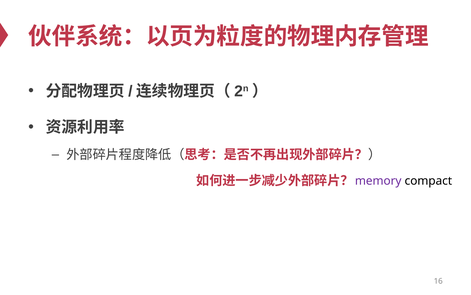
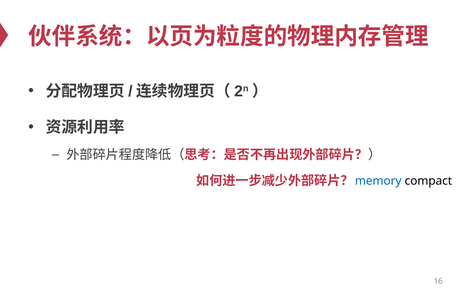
memory colour: purple -> blue
